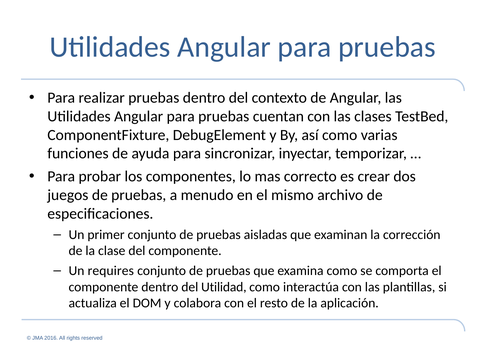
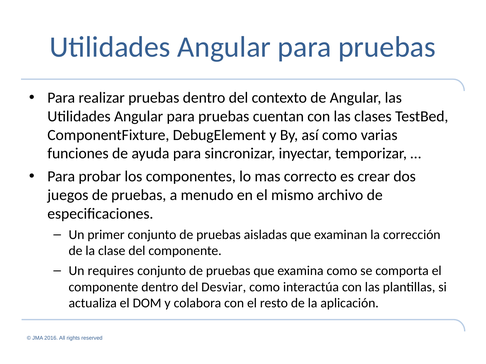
Utilidad: Utilidad -> Desviar
